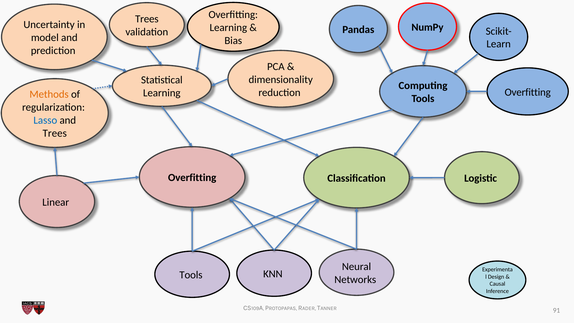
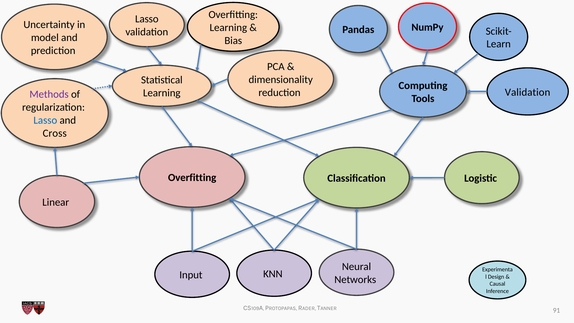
Trees at (147, 19): Trees -> Lasso
Overfitting at (528, 92): Overfitting -> Validation
Methods colour: orange -> purple
Trees at (55, 133): Trees -> Cross
Tools at (191, 275): Tools -> Input
